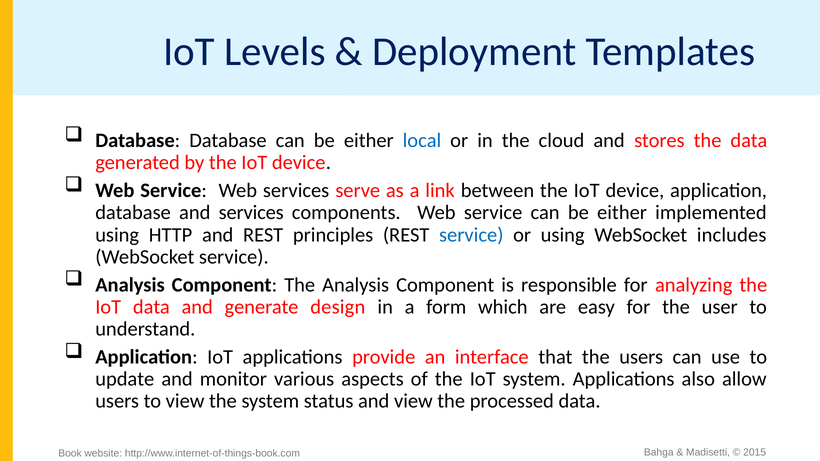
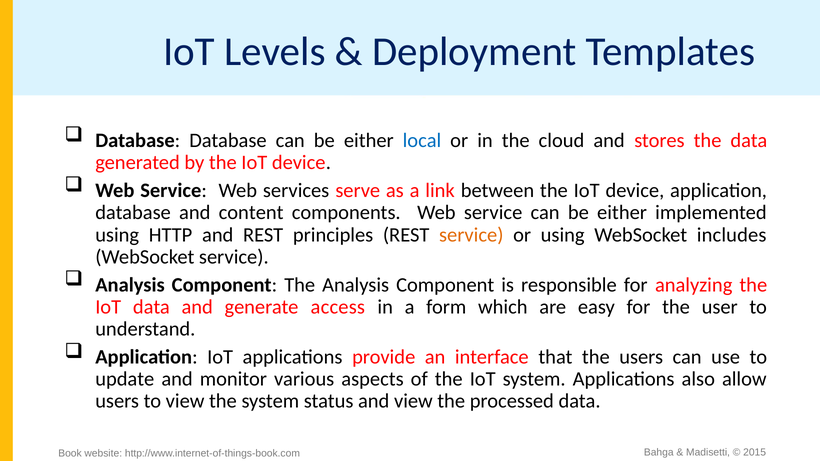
and services: services -> content
service at (471, 235) colour: blue -> orange
design: design -> access
